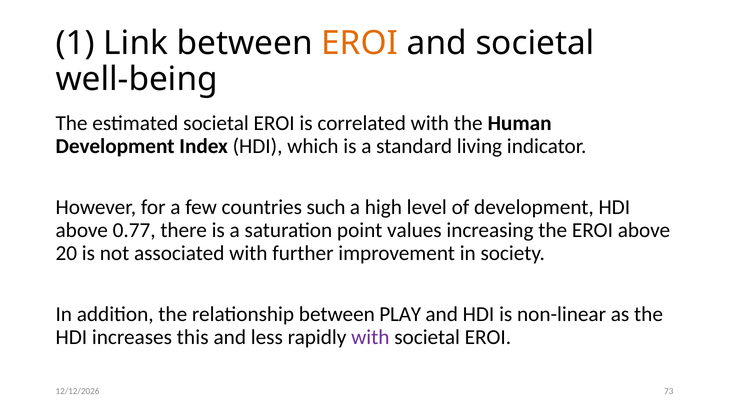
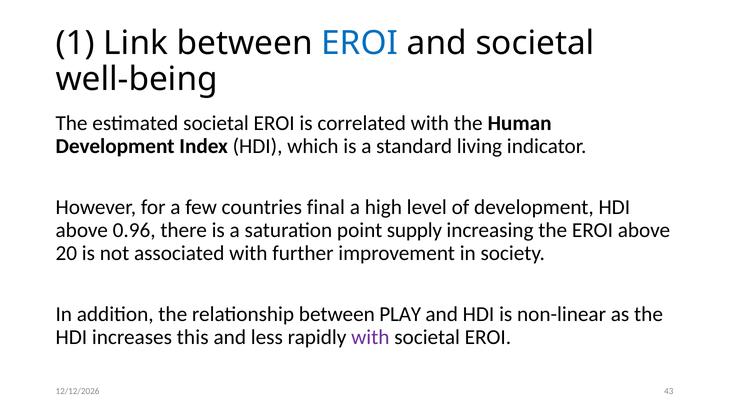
EROI at (360, 43) colour: orange -> blue
such: such -> final
0.77: 0.77 -> 0.96
values: values -> supply
73: 73 -> 43
